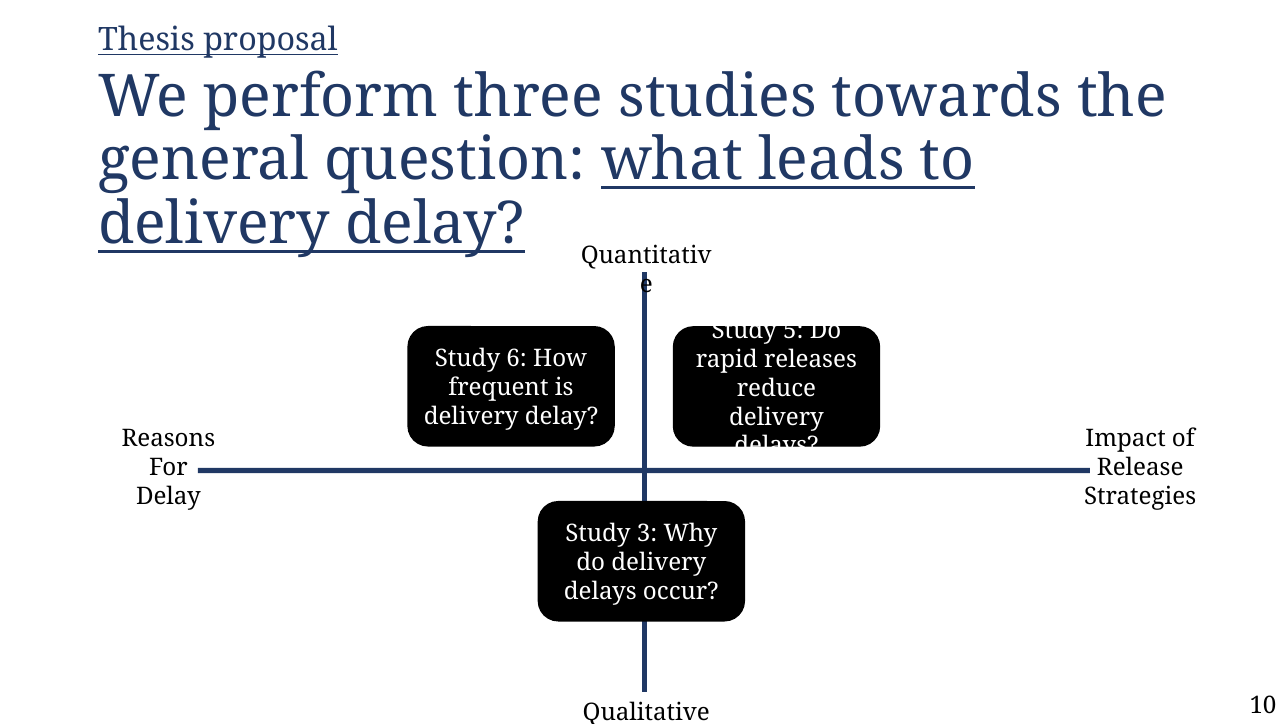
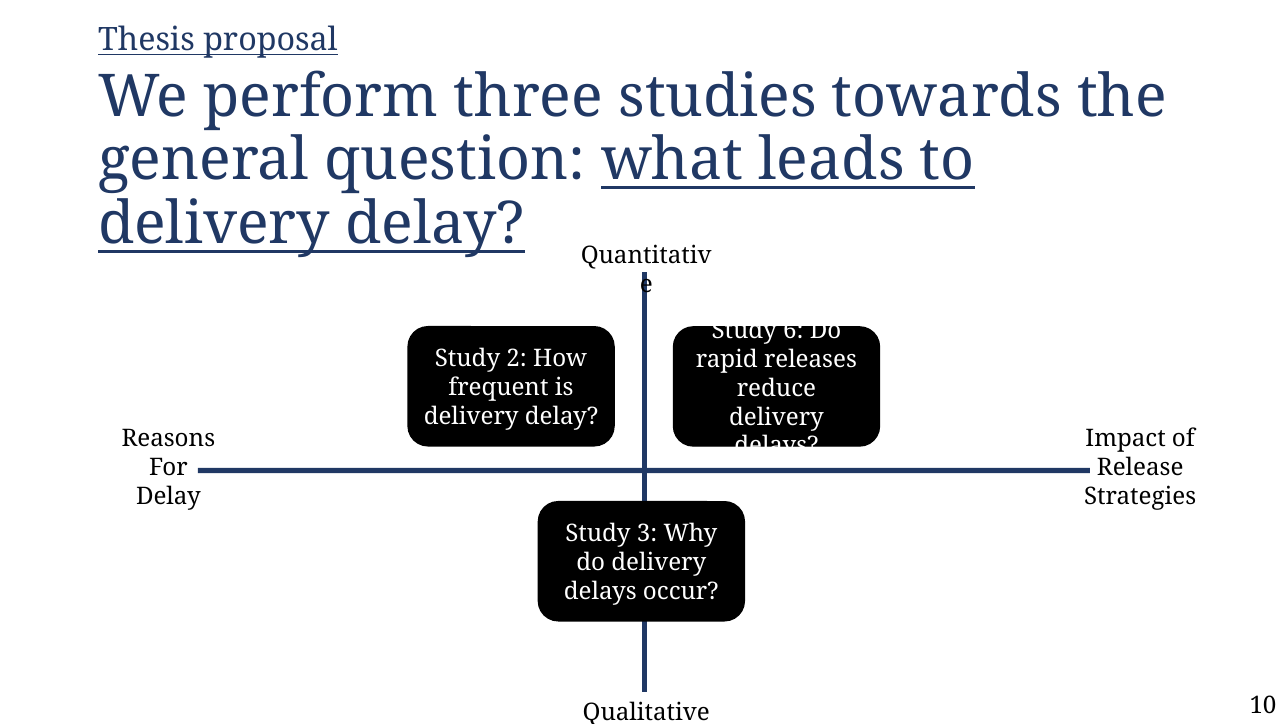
5: 5 -> 6
6: 6 -> 2
